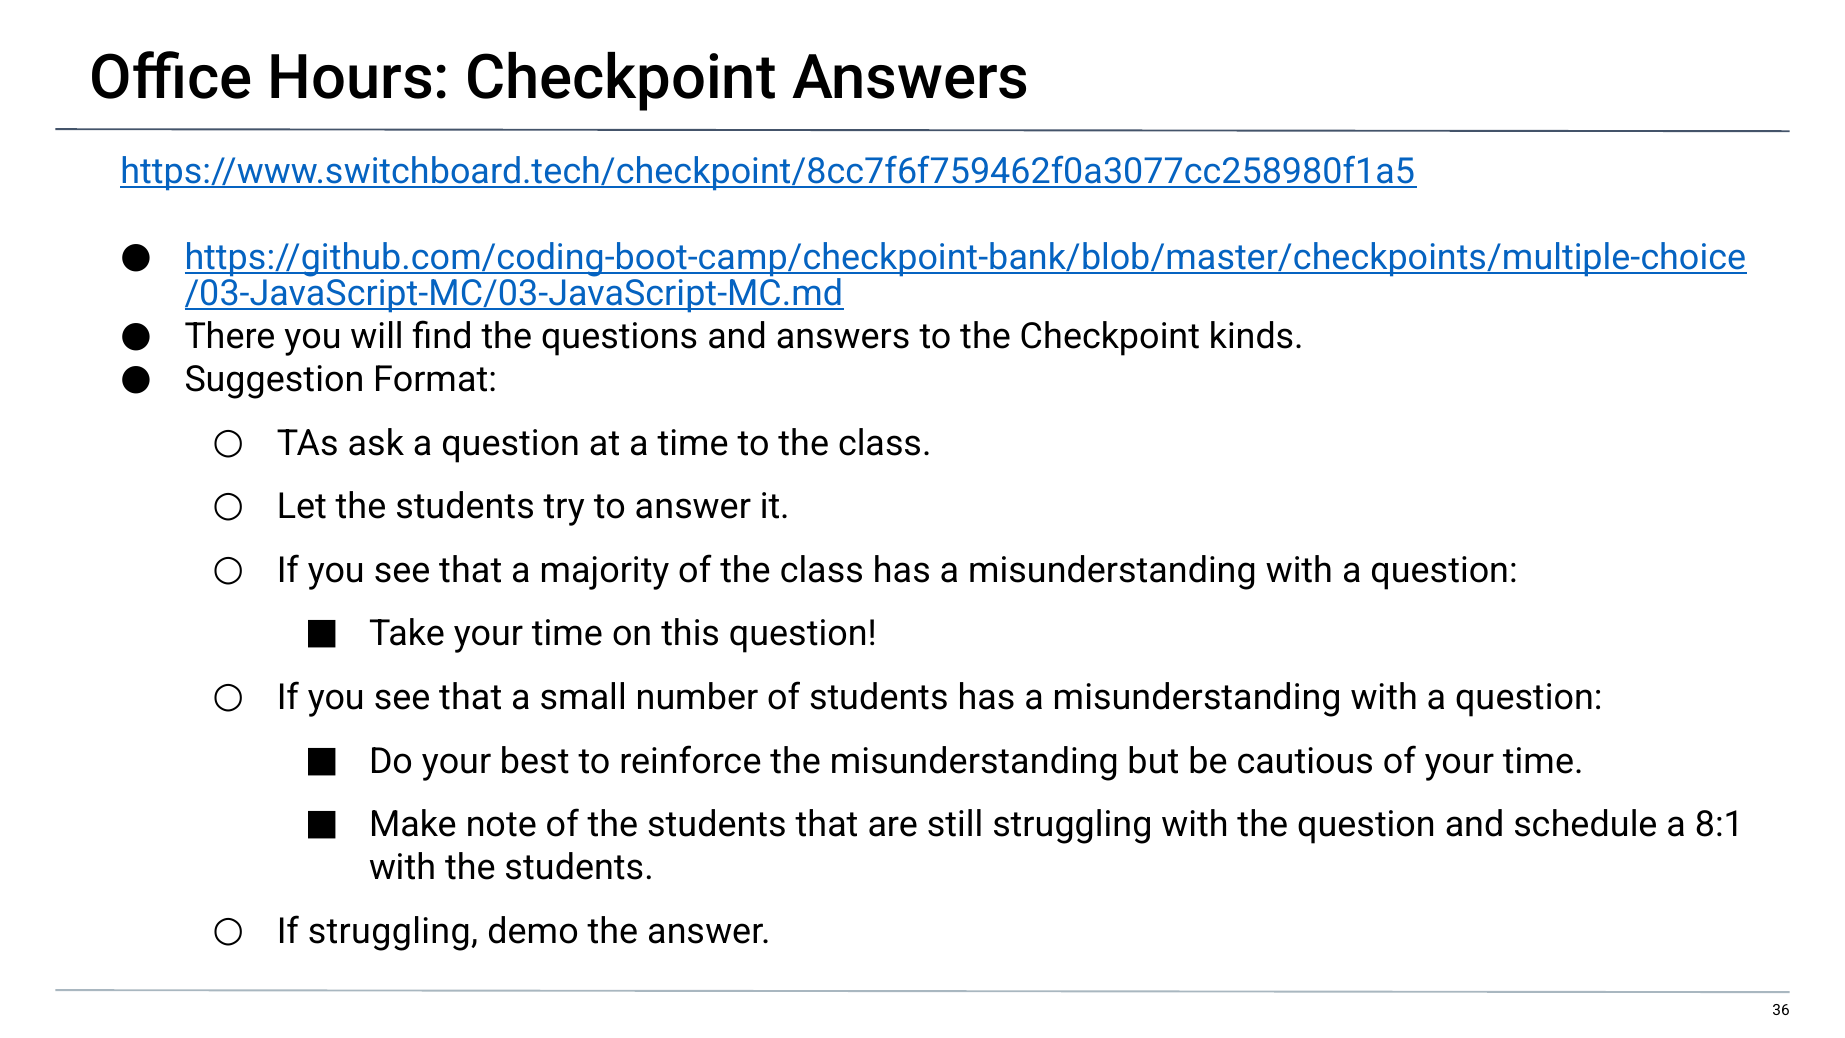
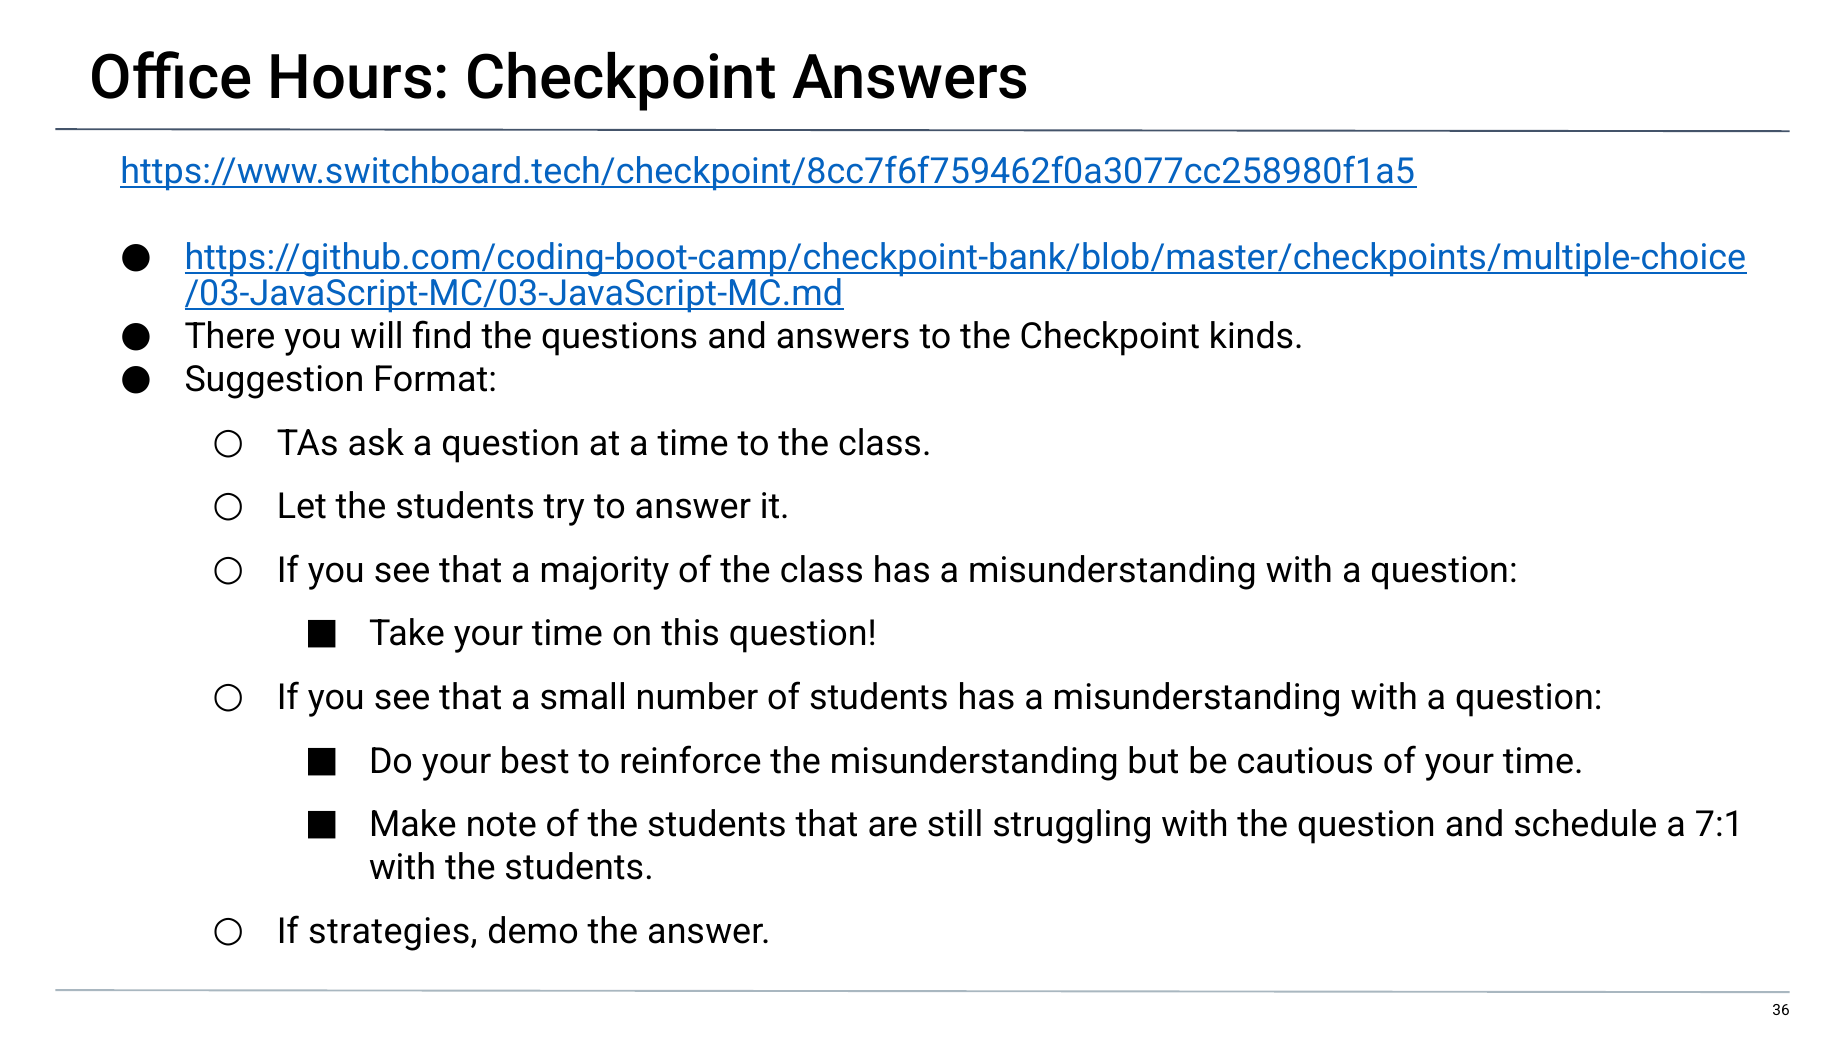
8:1: 8:1 -> 7:1
If struggling: struggling -> strategies
